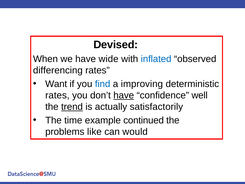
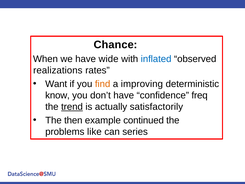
Devised: Devised -> Chance
differencing: differencing -> realizations
find colour: blue -> orange
rates at (57, 95): rates -> know
have at (124, 95) underline: present -> none
well: well -> freq
time: time -> then
would: would -> series
